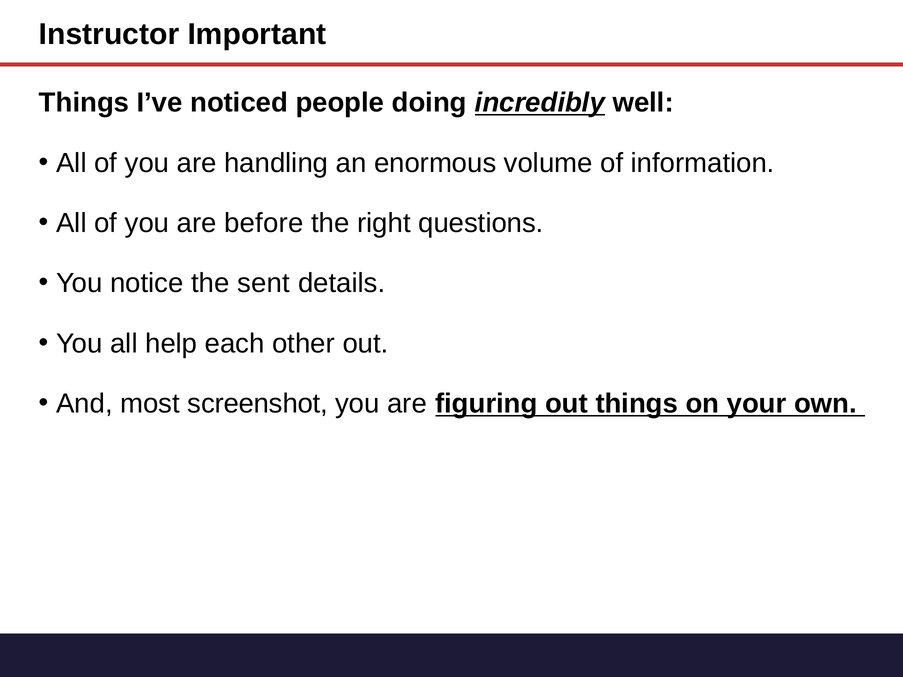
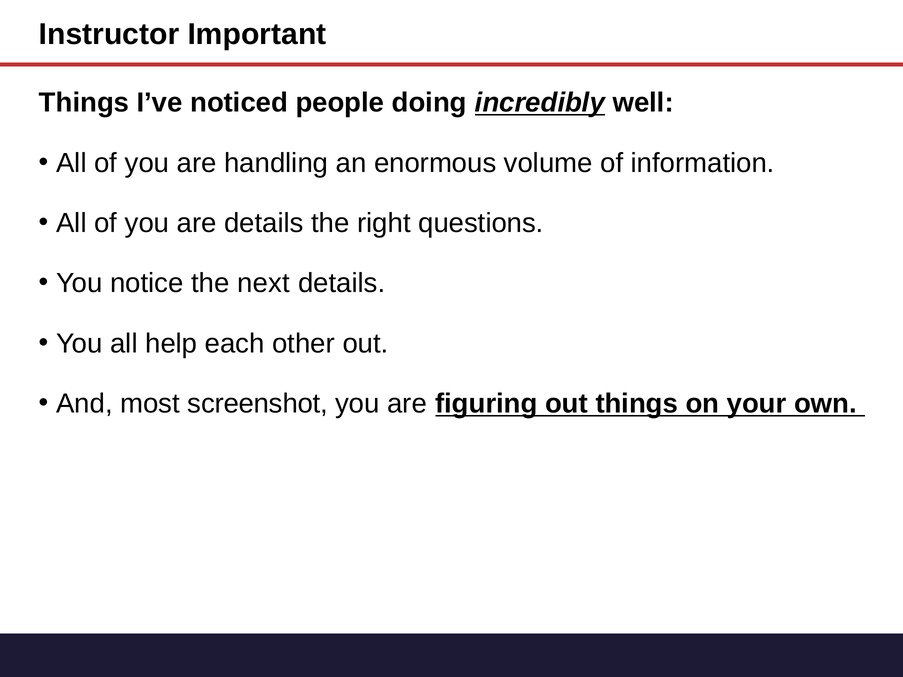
are before: before -> details
sent: sent -> next
